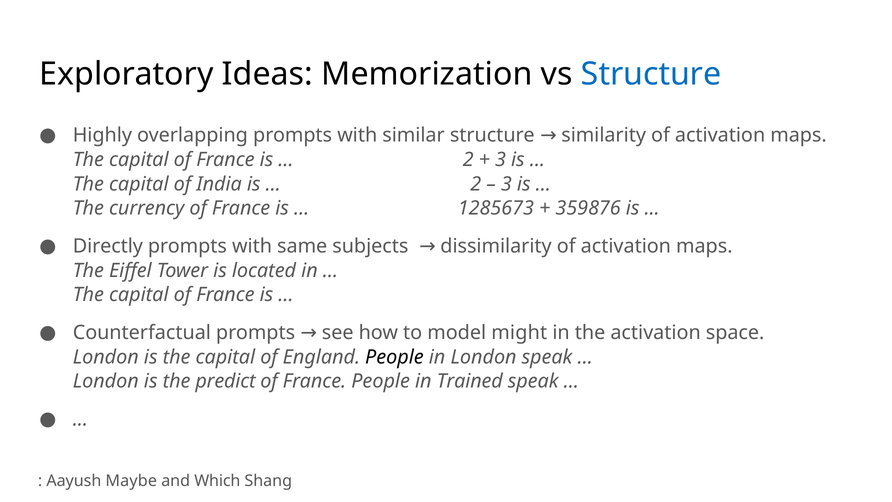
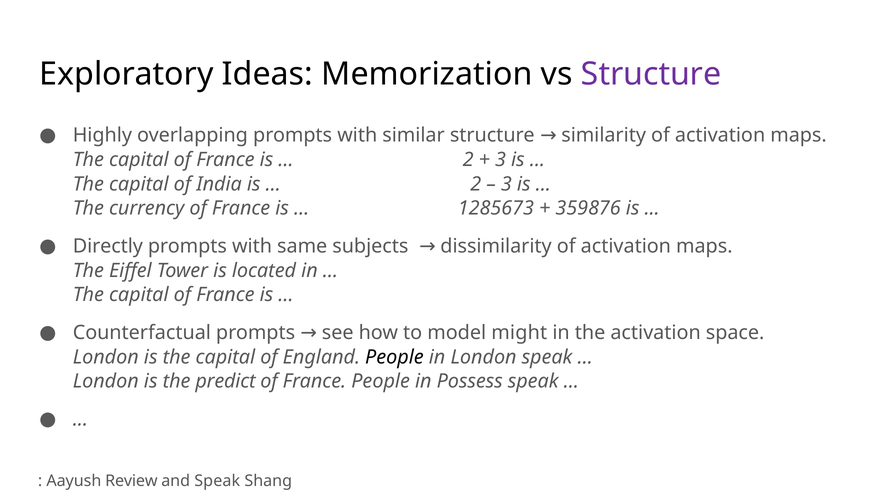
Structure at (651, 74) colour: blue -> purple
Trained: Trained -> Possess
Maybe: Maybe -> Review
and Which: Which -> Speak
